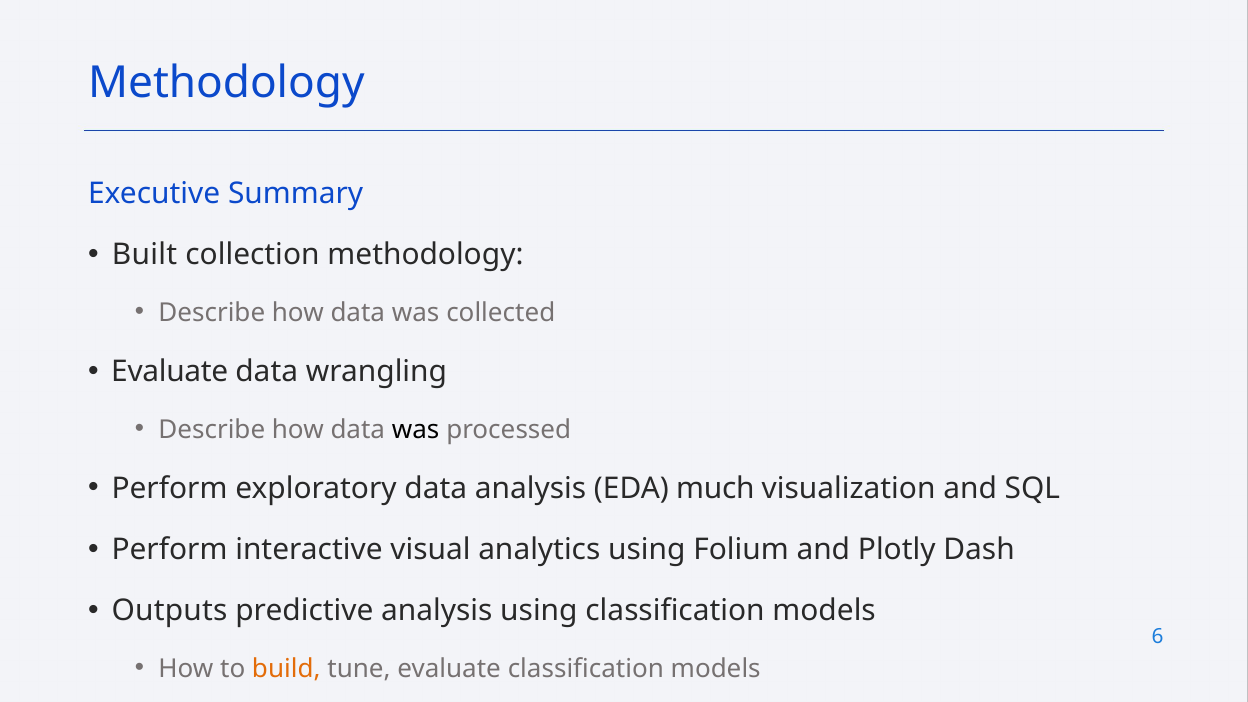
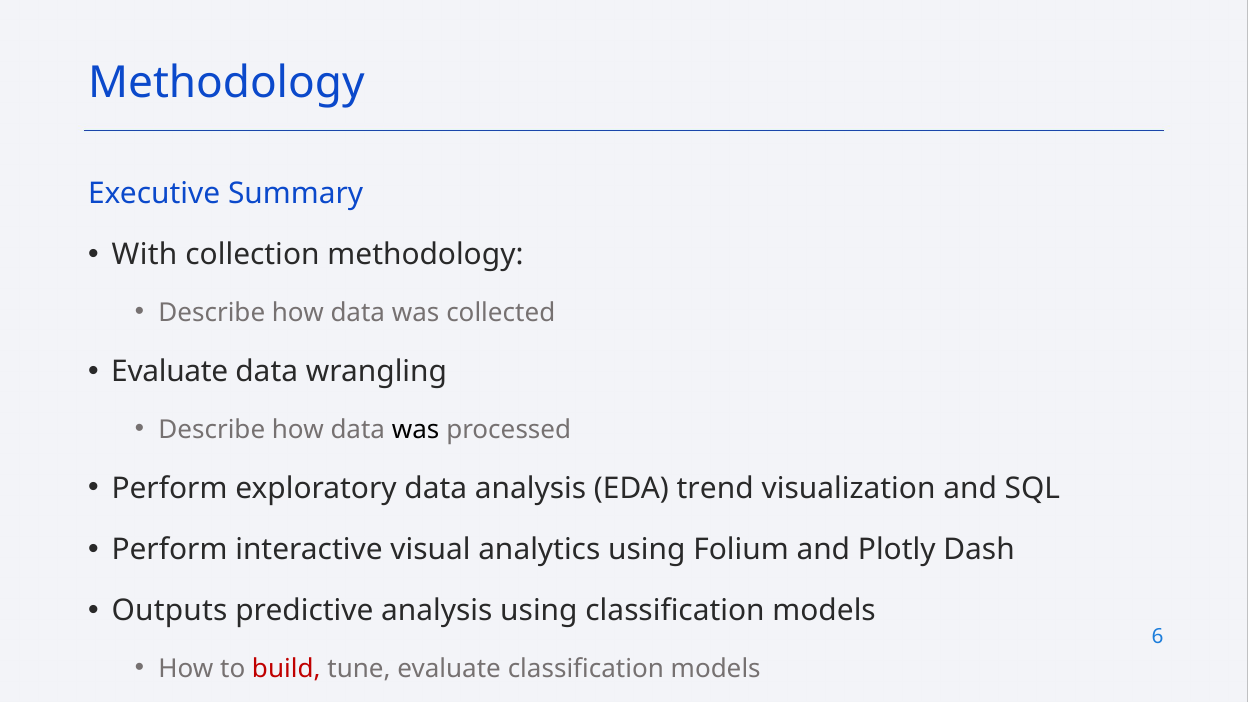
Built: Built -> With
much: much -> trend
build colour: orange -> red
